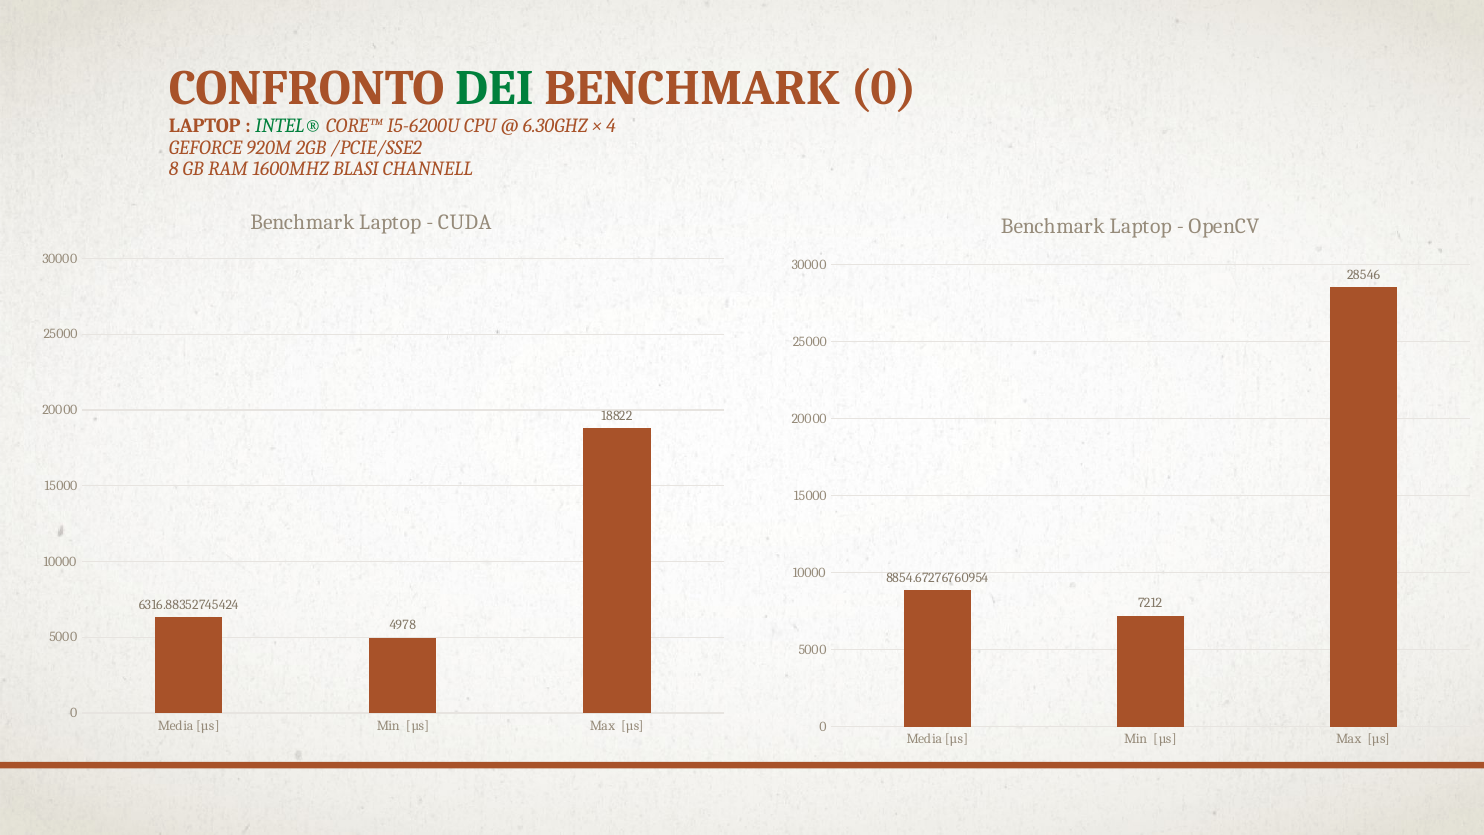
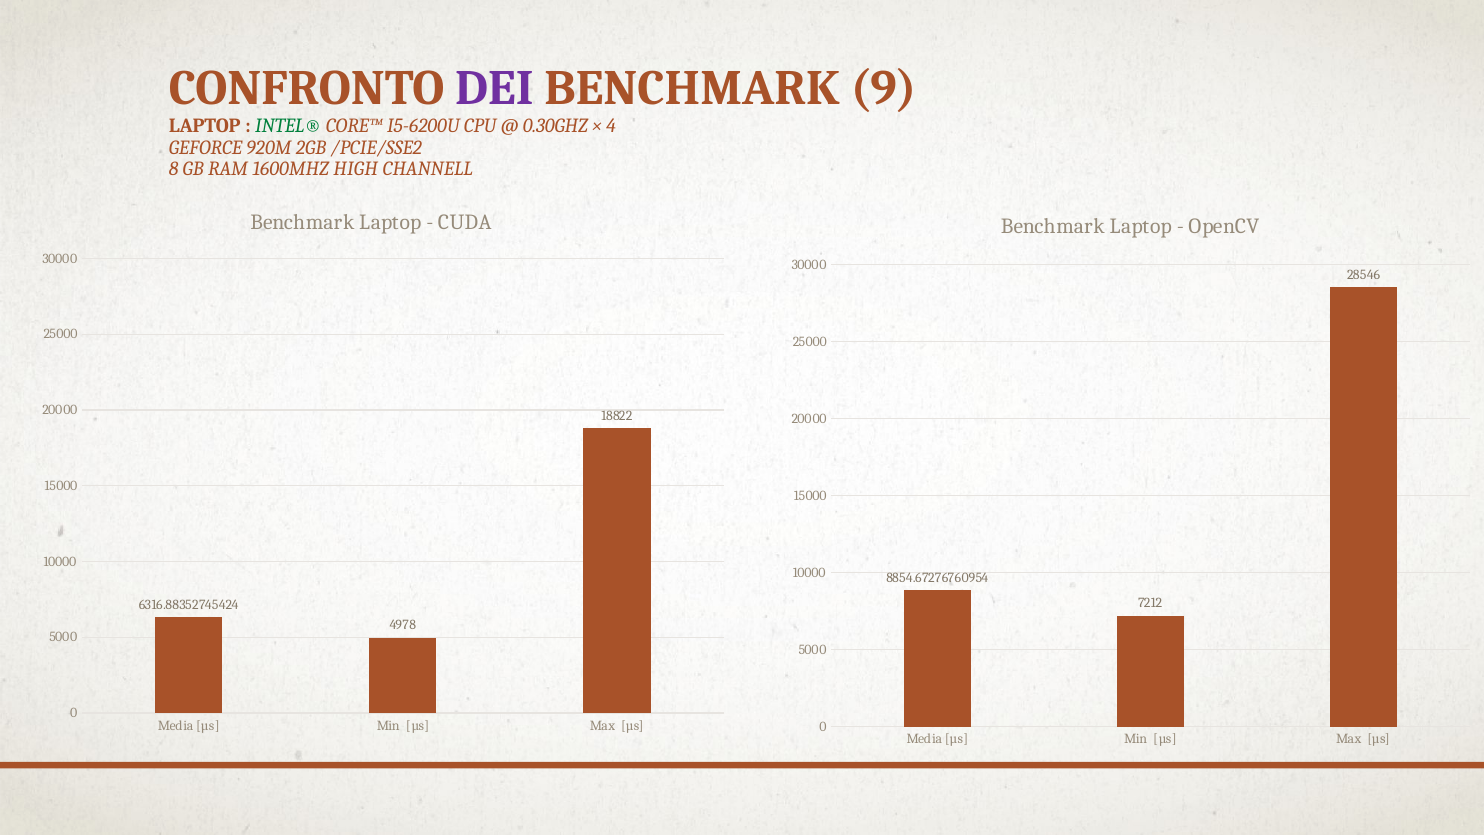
DEI colour: green -> purple
BENCHMARK 0: 0 -> 9
6.30GHZ: 6.30GHZ -> 0.30GHZ
BLASI: BLASI -> HIGH
